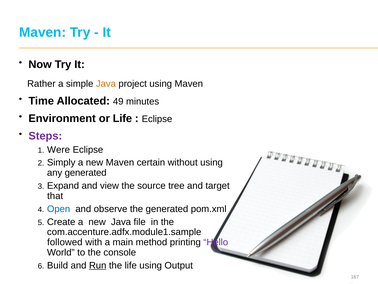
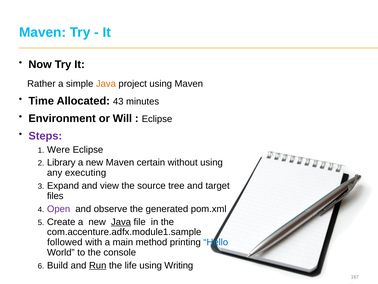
49: 49 -> 43
or Life: Life -> Will
Simply: Simply -> Library
any generated: generated -> executing
that: that -> files
Open colour: blue -> purple
Java at (121, 221) underline: none -> present
Hello colour: purple -> blue
Output: Output -> Writing
